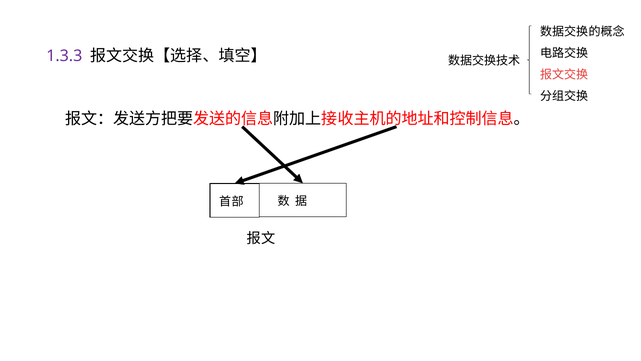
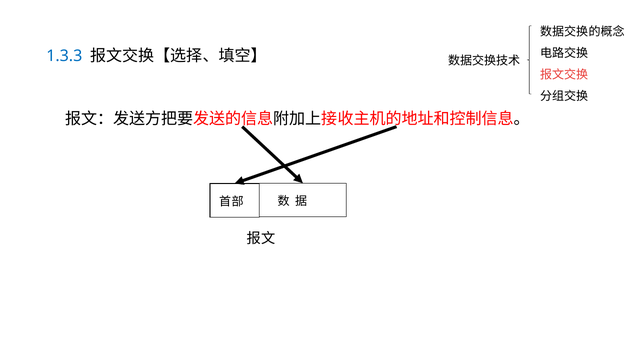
1.3.3 colour: purple -> blue
